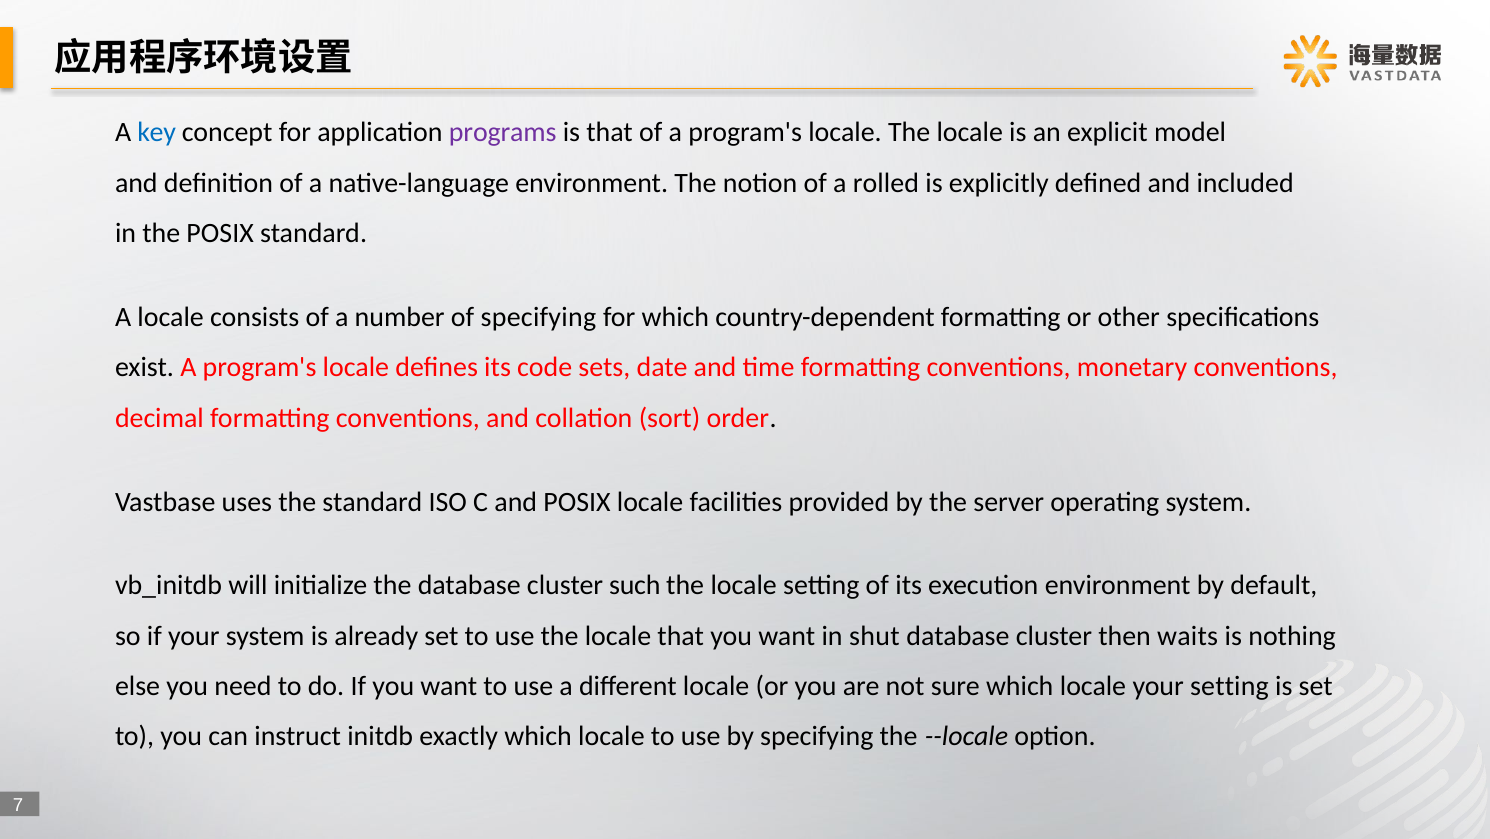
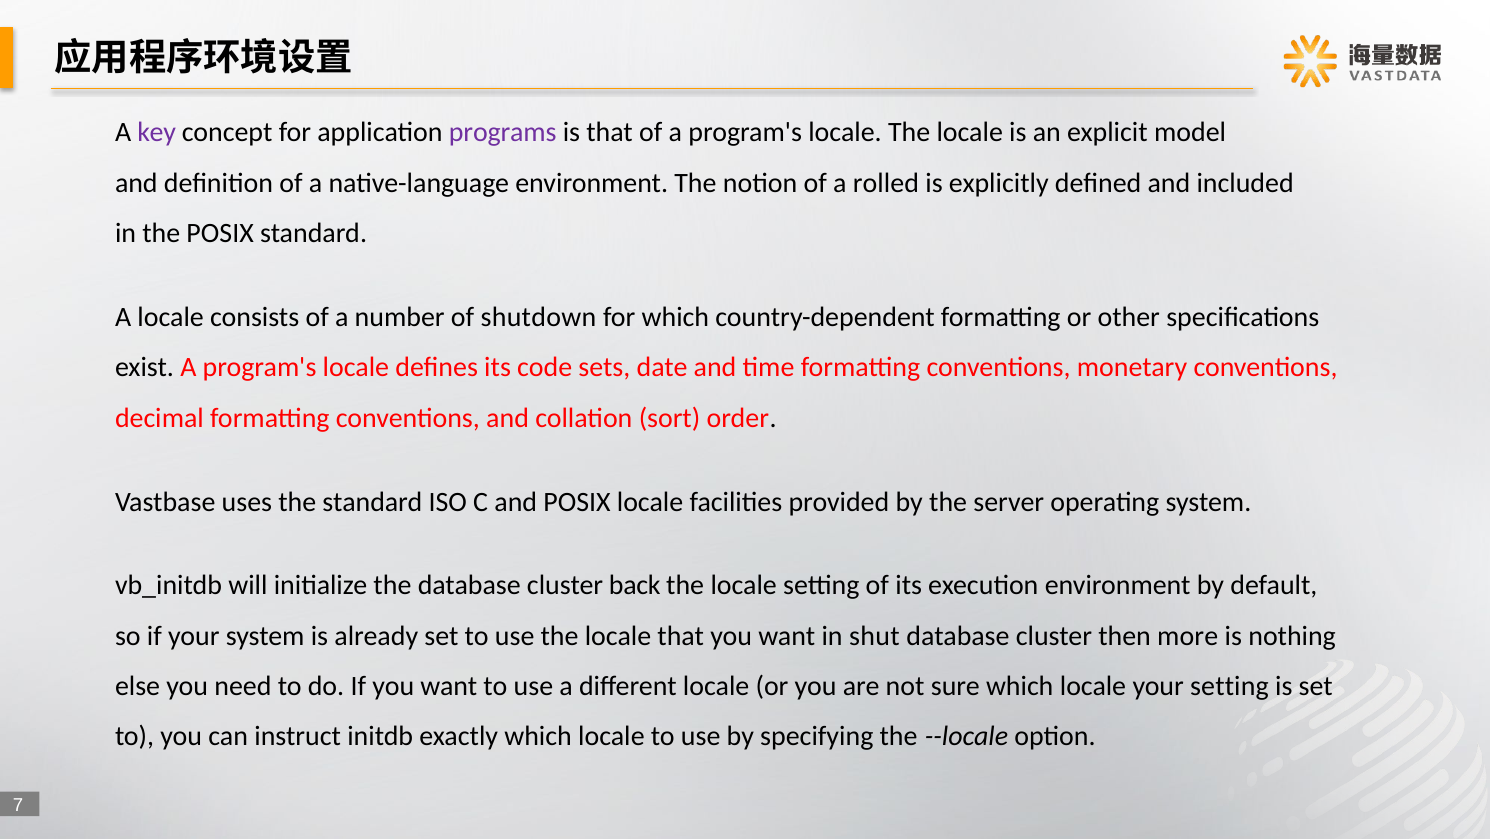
key colour: blue -> purple
of specifying: specifying -> shutdown
such: such -> back
waits: waits -> more
